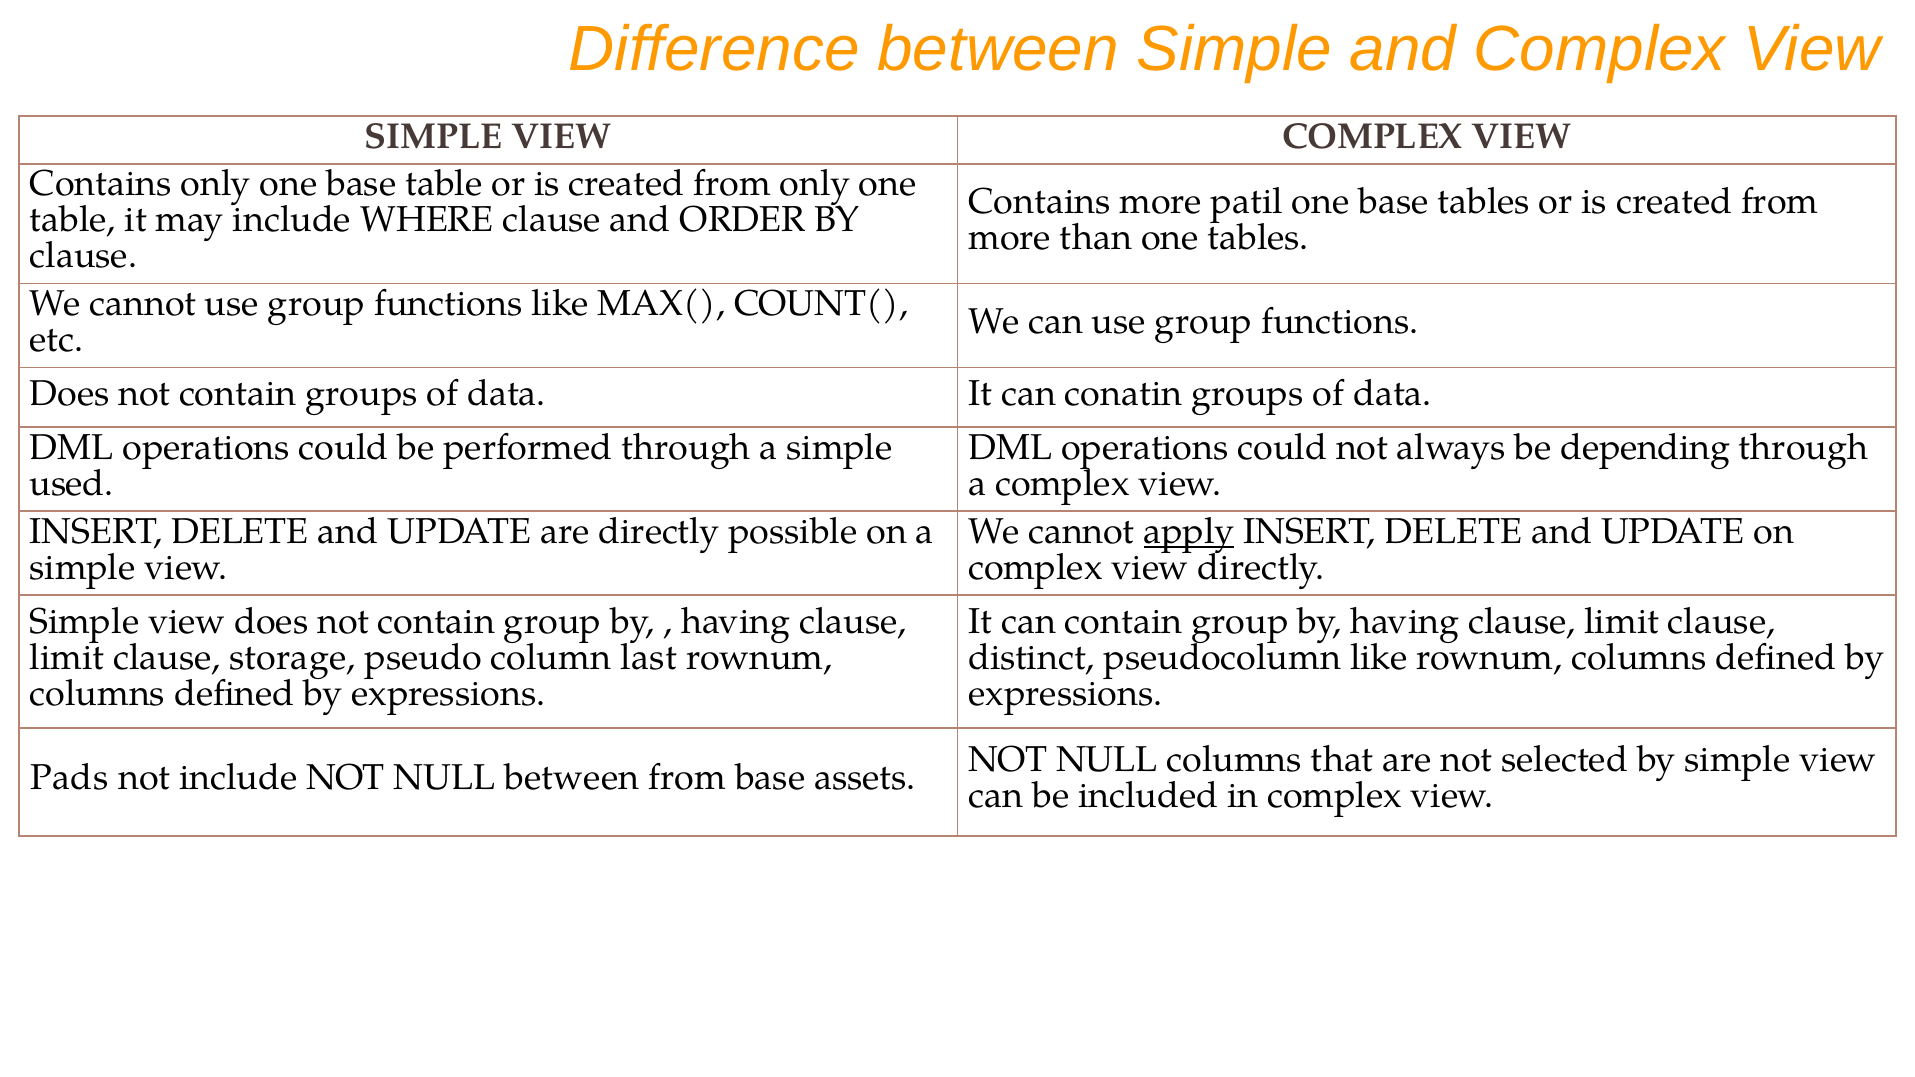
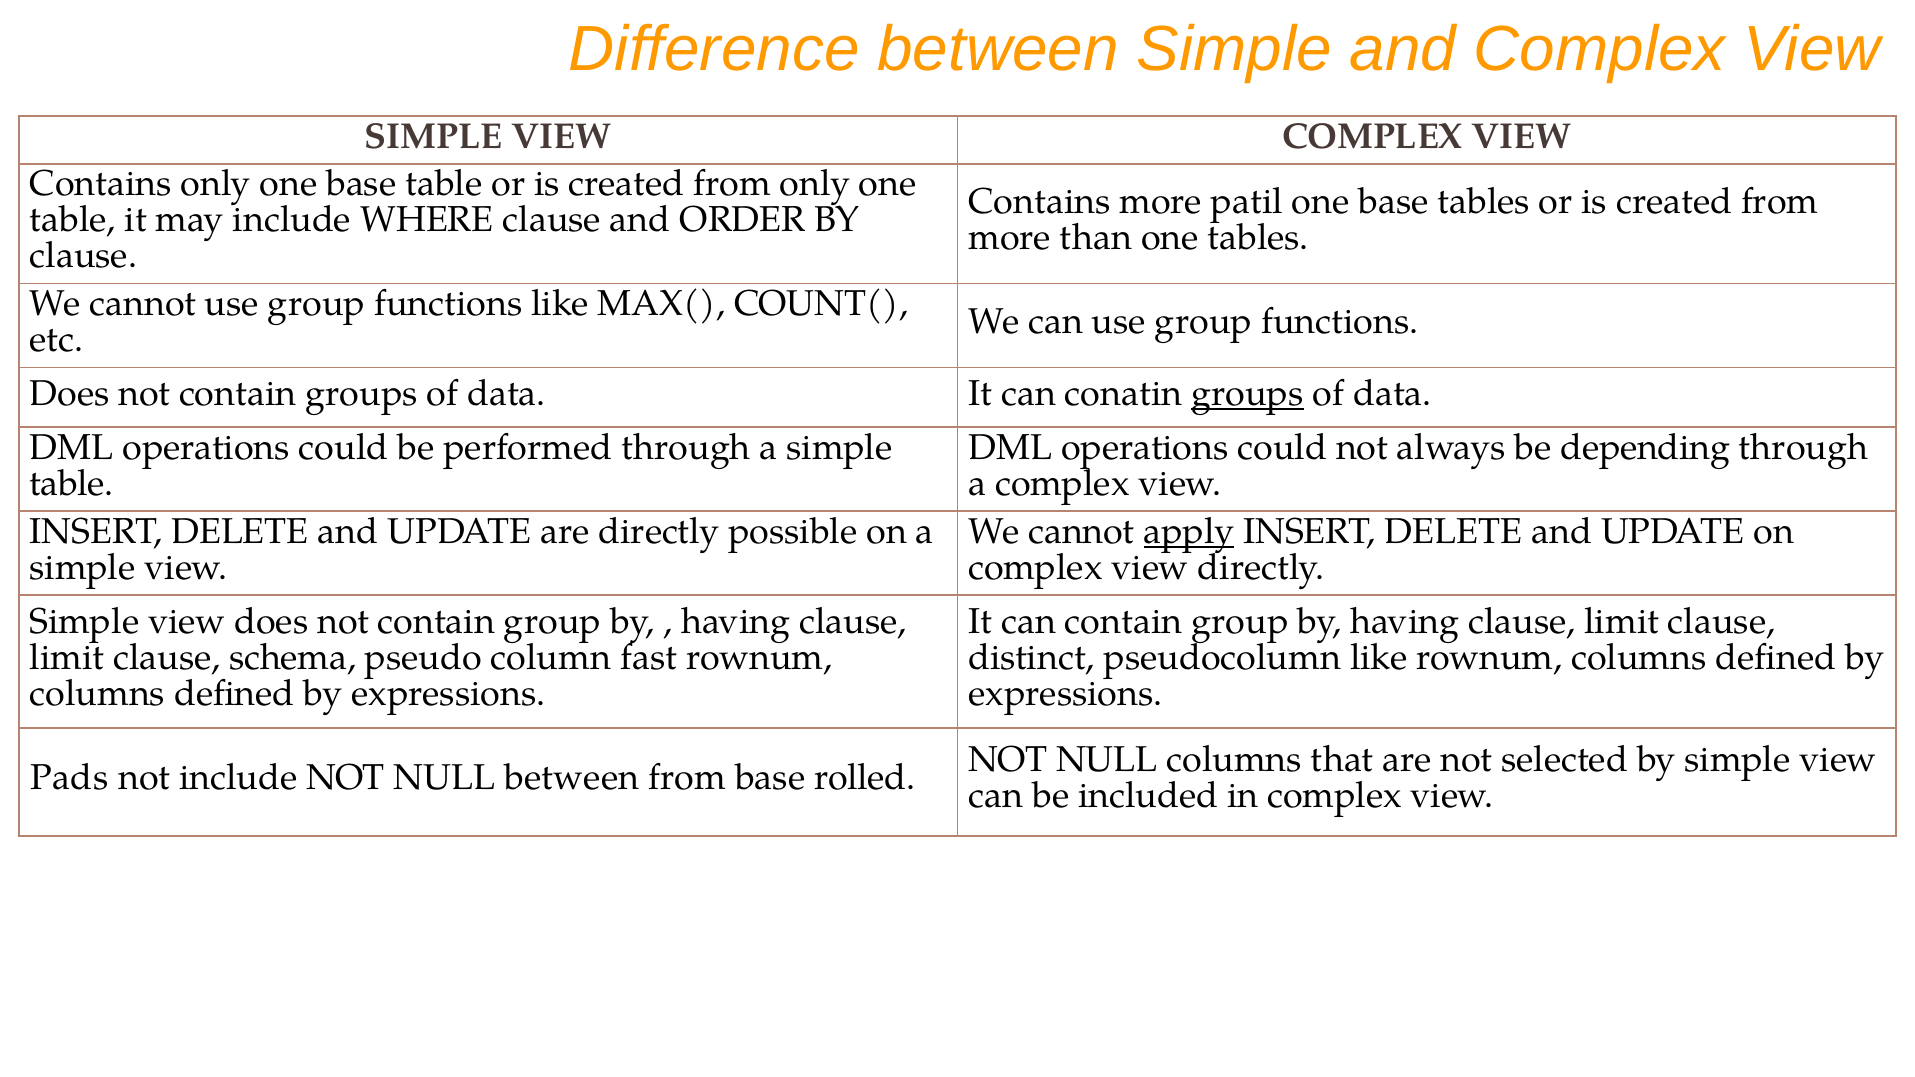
groups at (1247, 393) underline: none -> present
used at (72, 483): used -> table
storage: storage -> schema
last: last -> fast
assets: assets -> rolled
